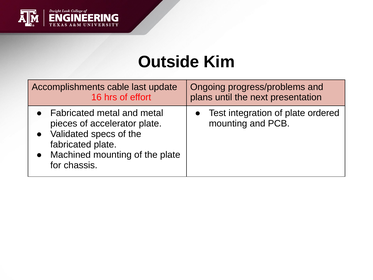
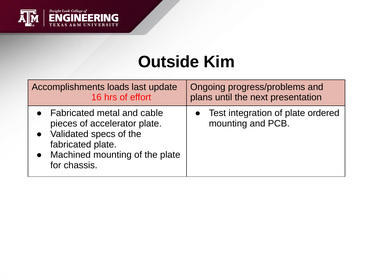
cable: cable -> loads
and metal: metal -> cable
